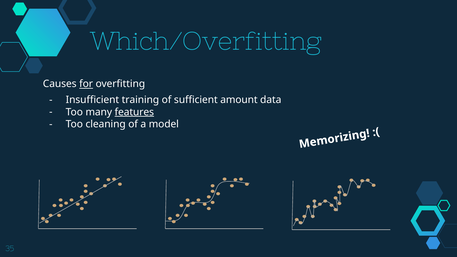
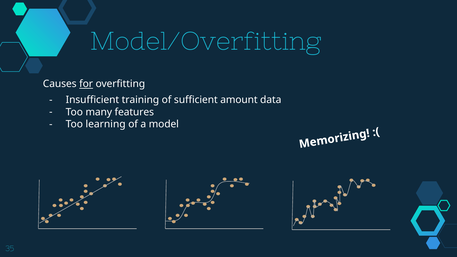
Which/Overfitting: Which/Overfitting -> Model/Overfitting
features underline: present -> none
cleaning: cleaning -> learning
